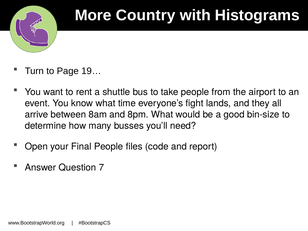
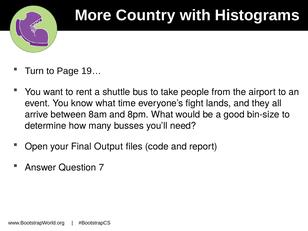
Final People: People -> Output
